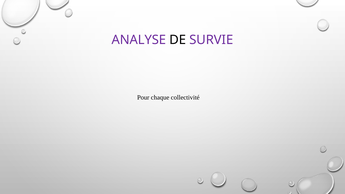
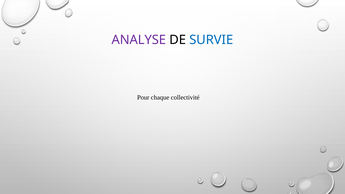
SURVIE colour: purple -> blue
